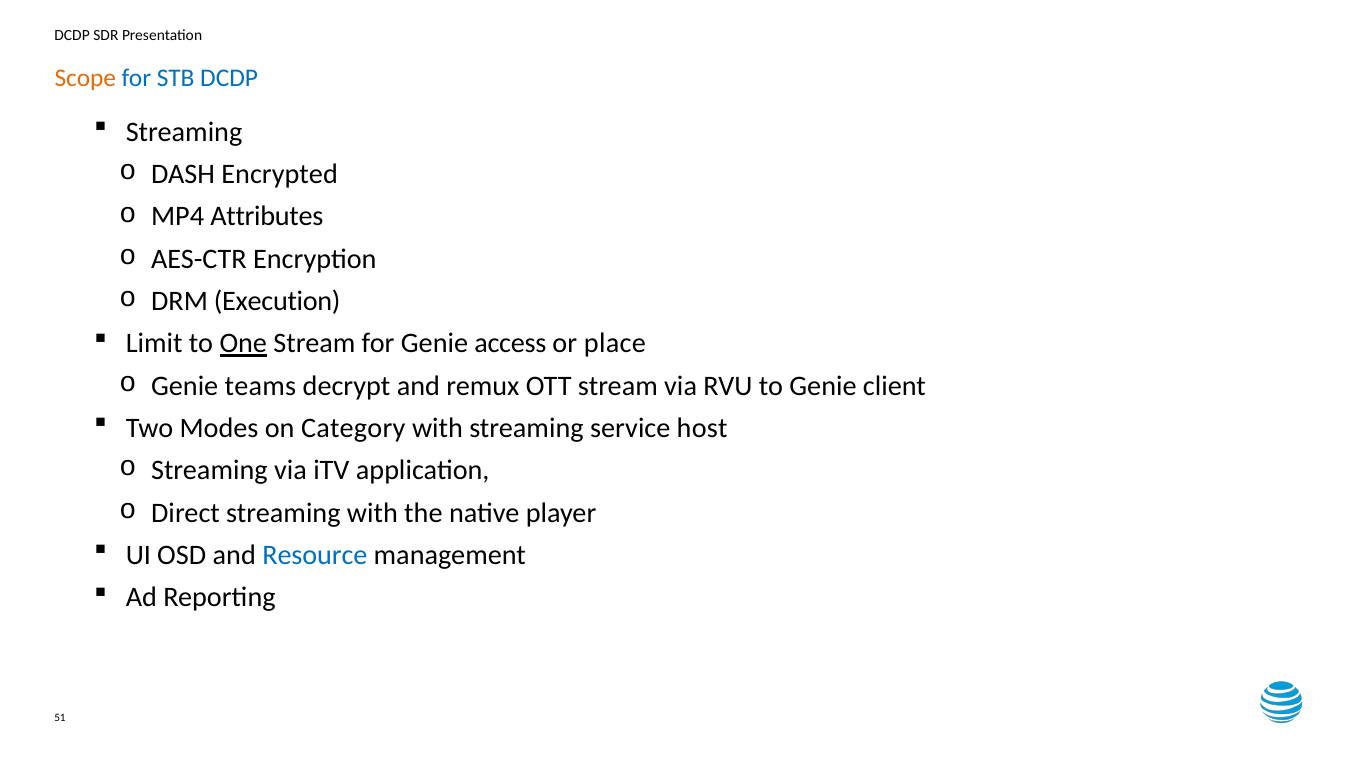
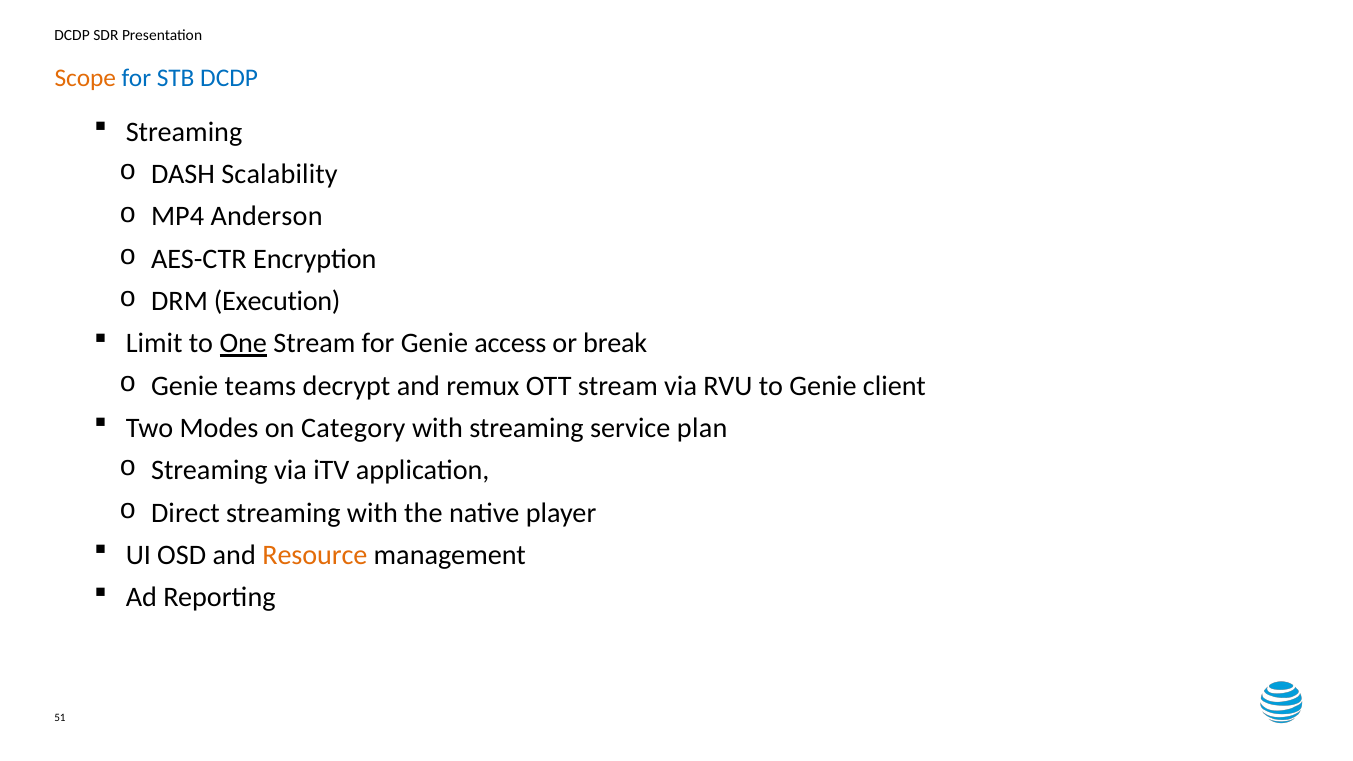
Encrypted: Encrypted -> Scalability
Attributes: Attributes -> Anderson
place: place -> break
host: host -> plan
Resource colour: blue -> orange
